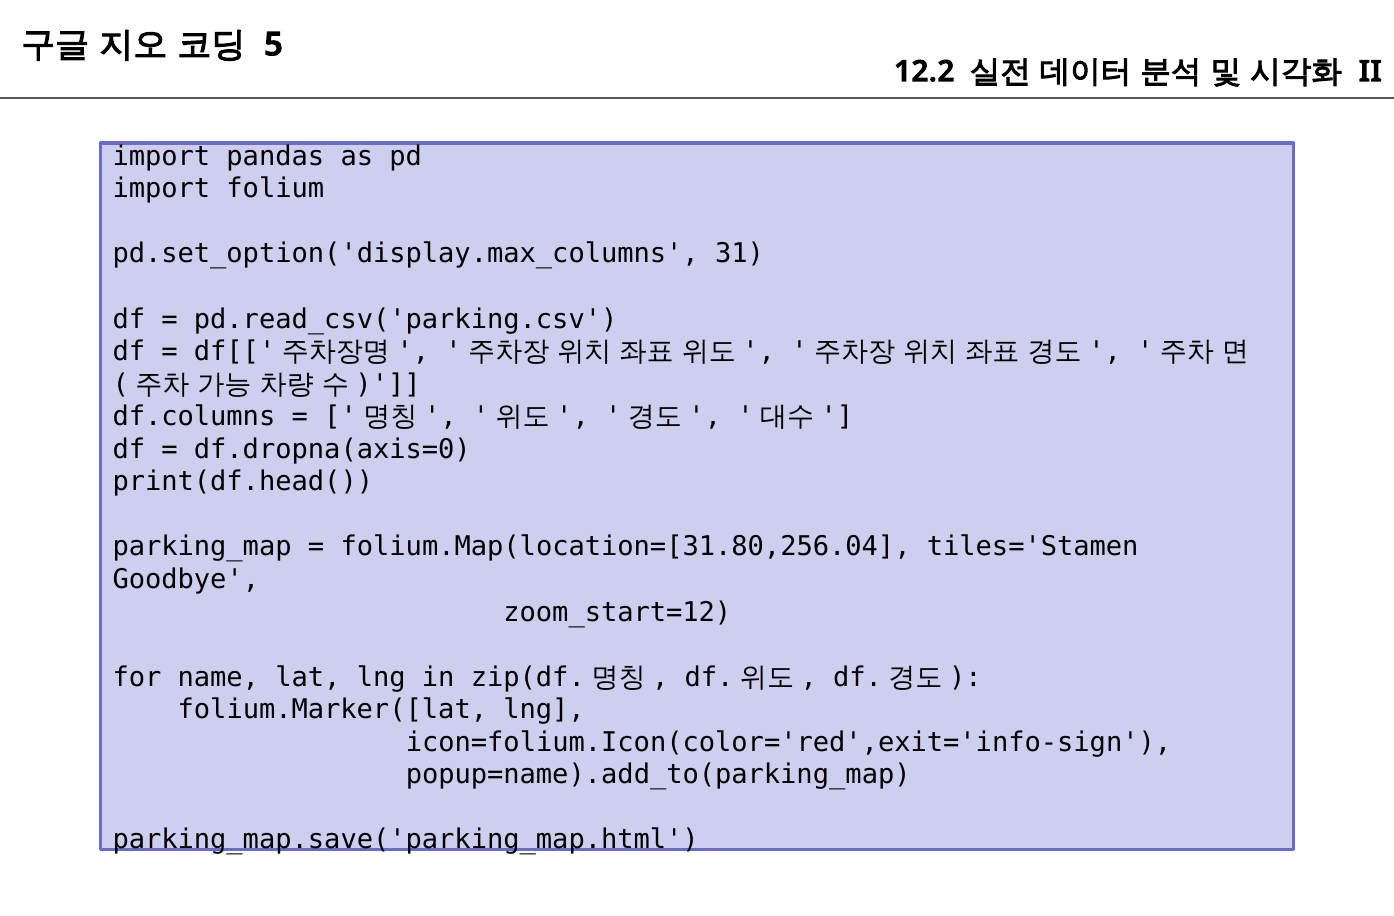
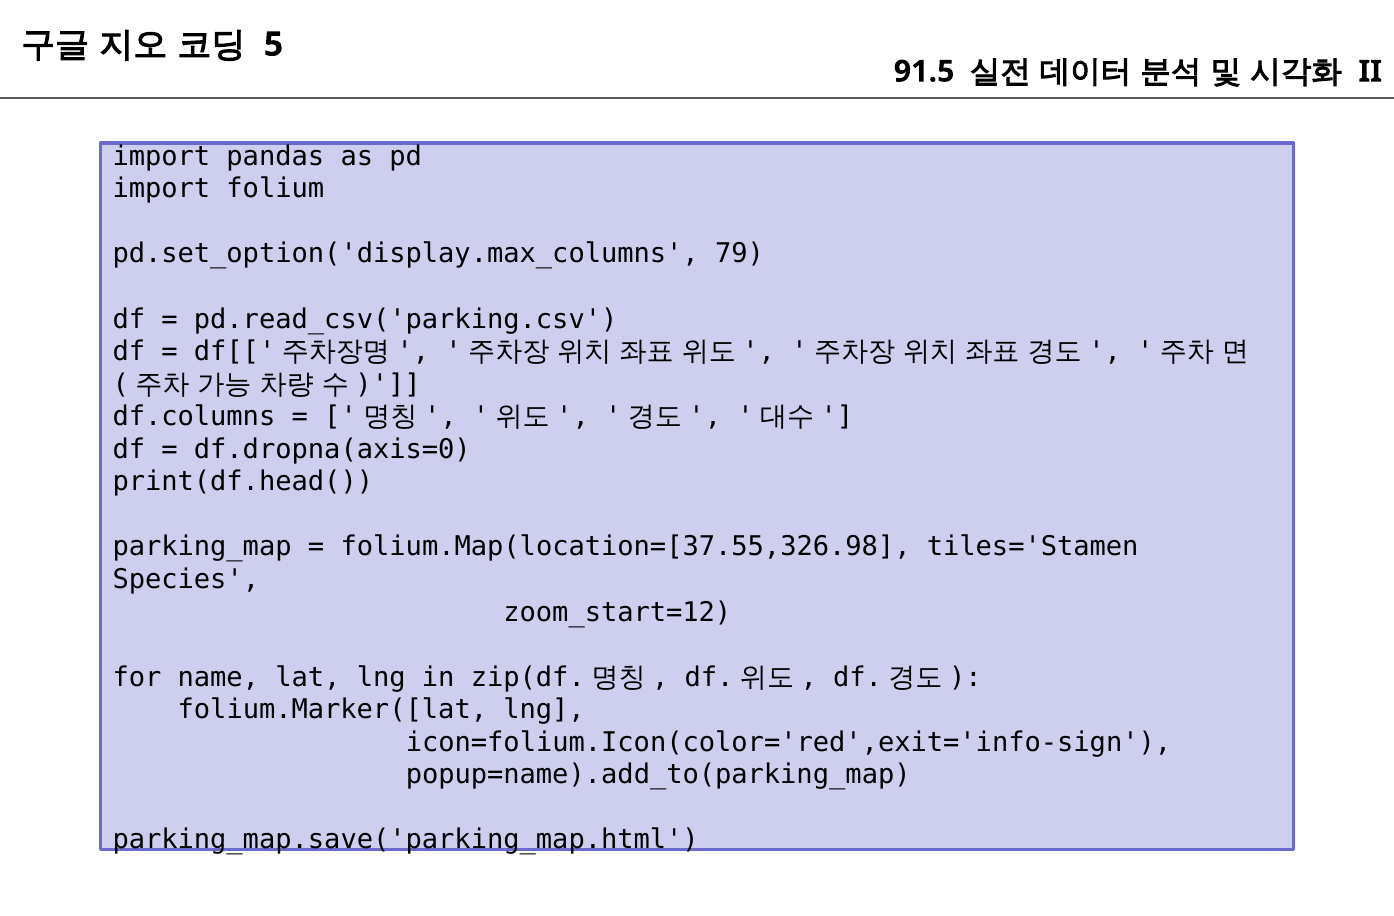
12.2: 12.2 -> 91.5
31: 31 -> 79
folium.Map(location=[31.80,256.04: folium.Map(location=[31.80,256.04 -> folium.Map(location=[37.55,326.98
Goodbye: Goodbye -> Species
